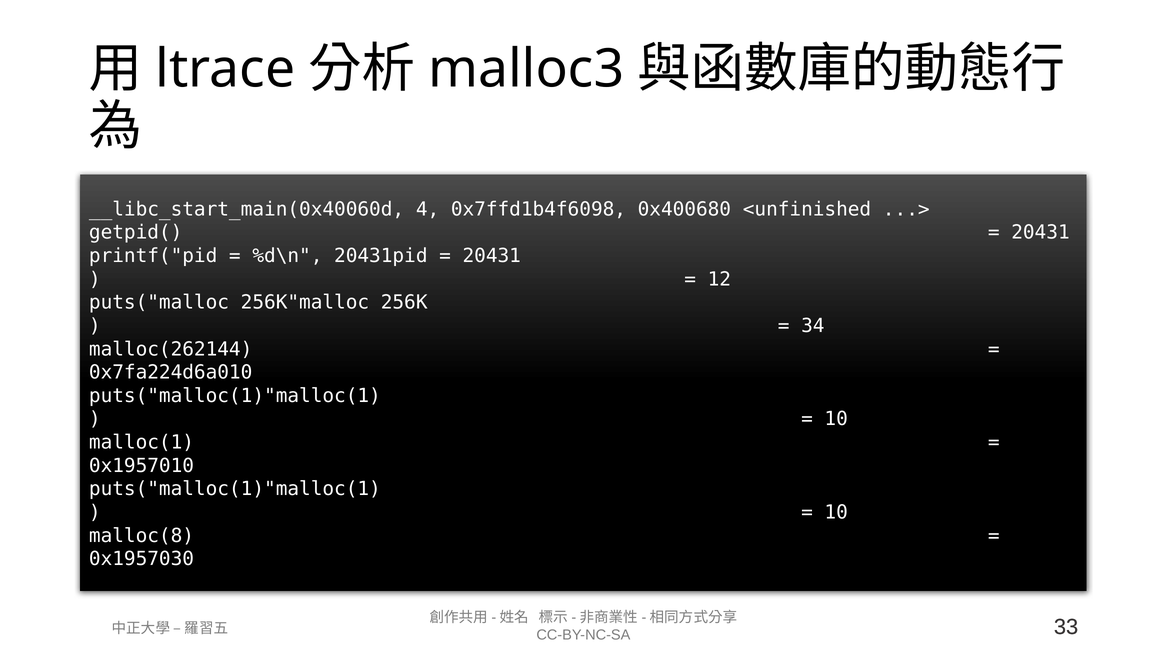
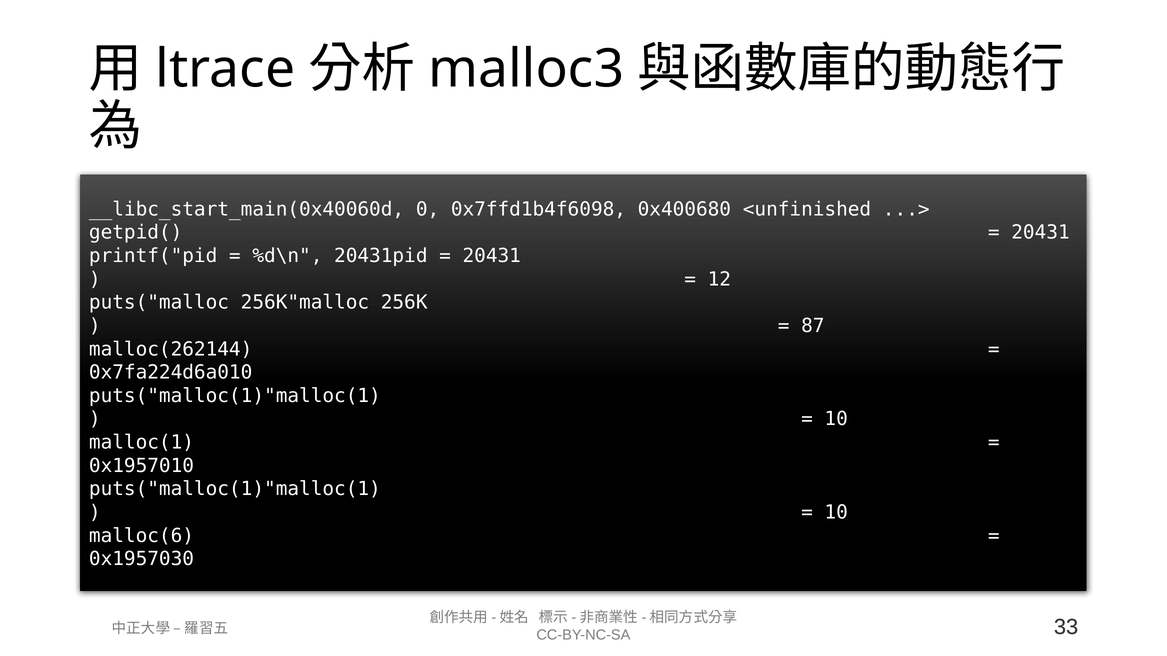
4: 4 -> 0
34: 34 -> 87
malloc(8: malloc(8 -> malloc(6
